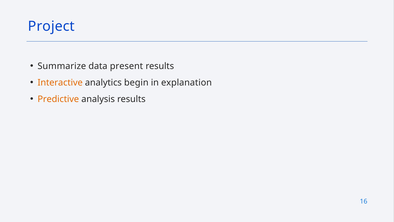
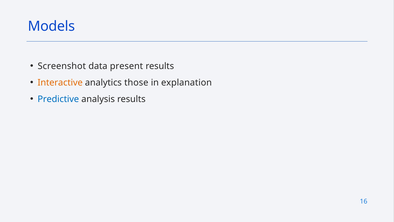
Project: Project -> Models
Summarize: Summarize -> Screenshot
begin: begin -> those
Predictive colour: orange -> blue
